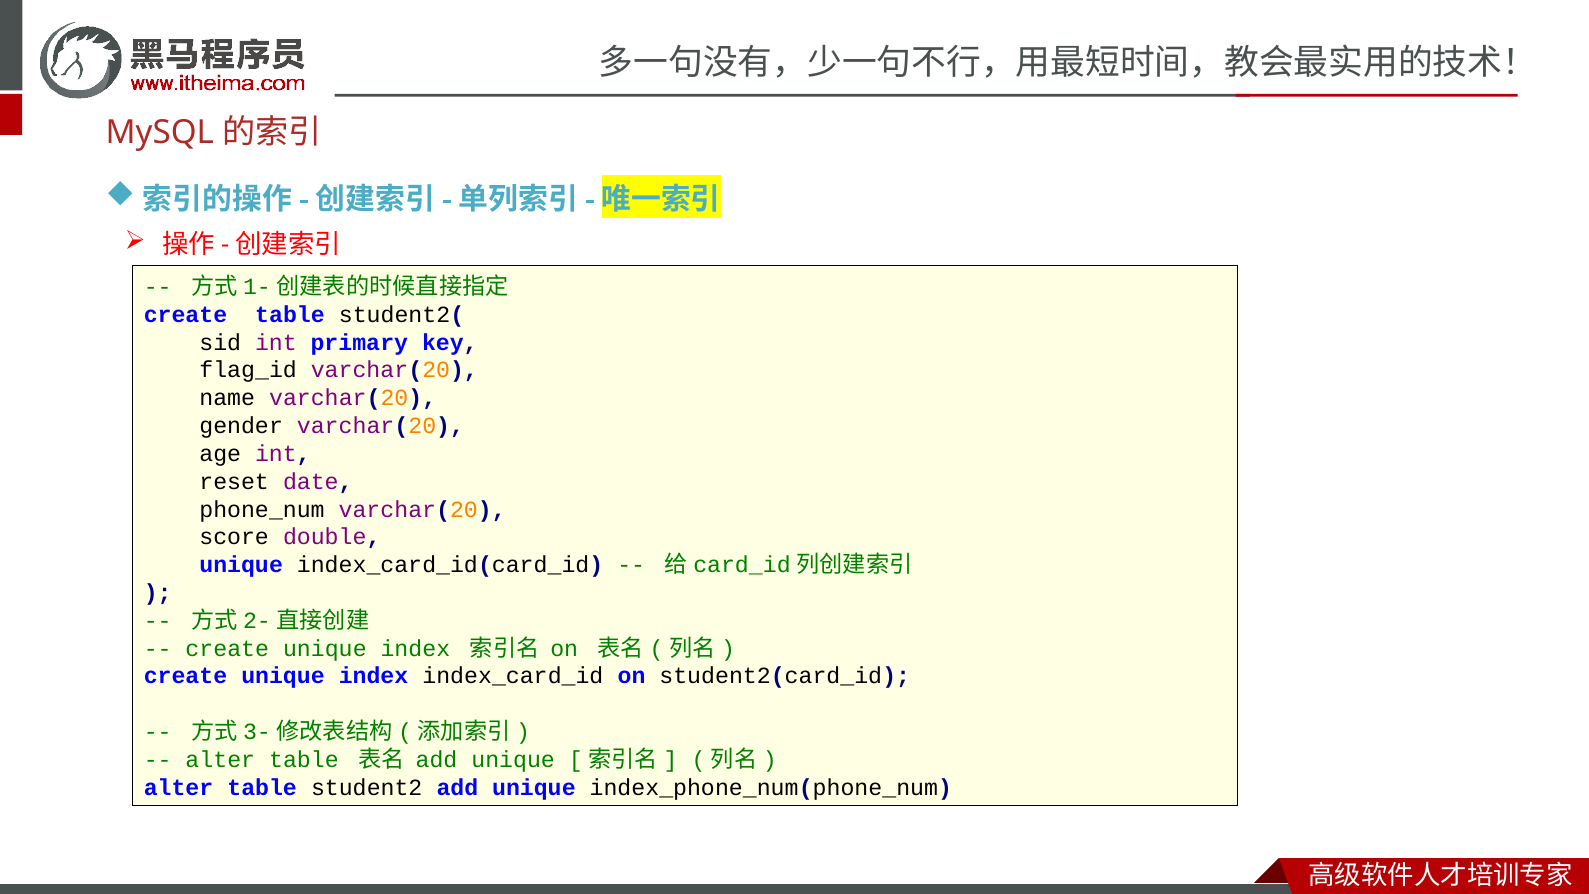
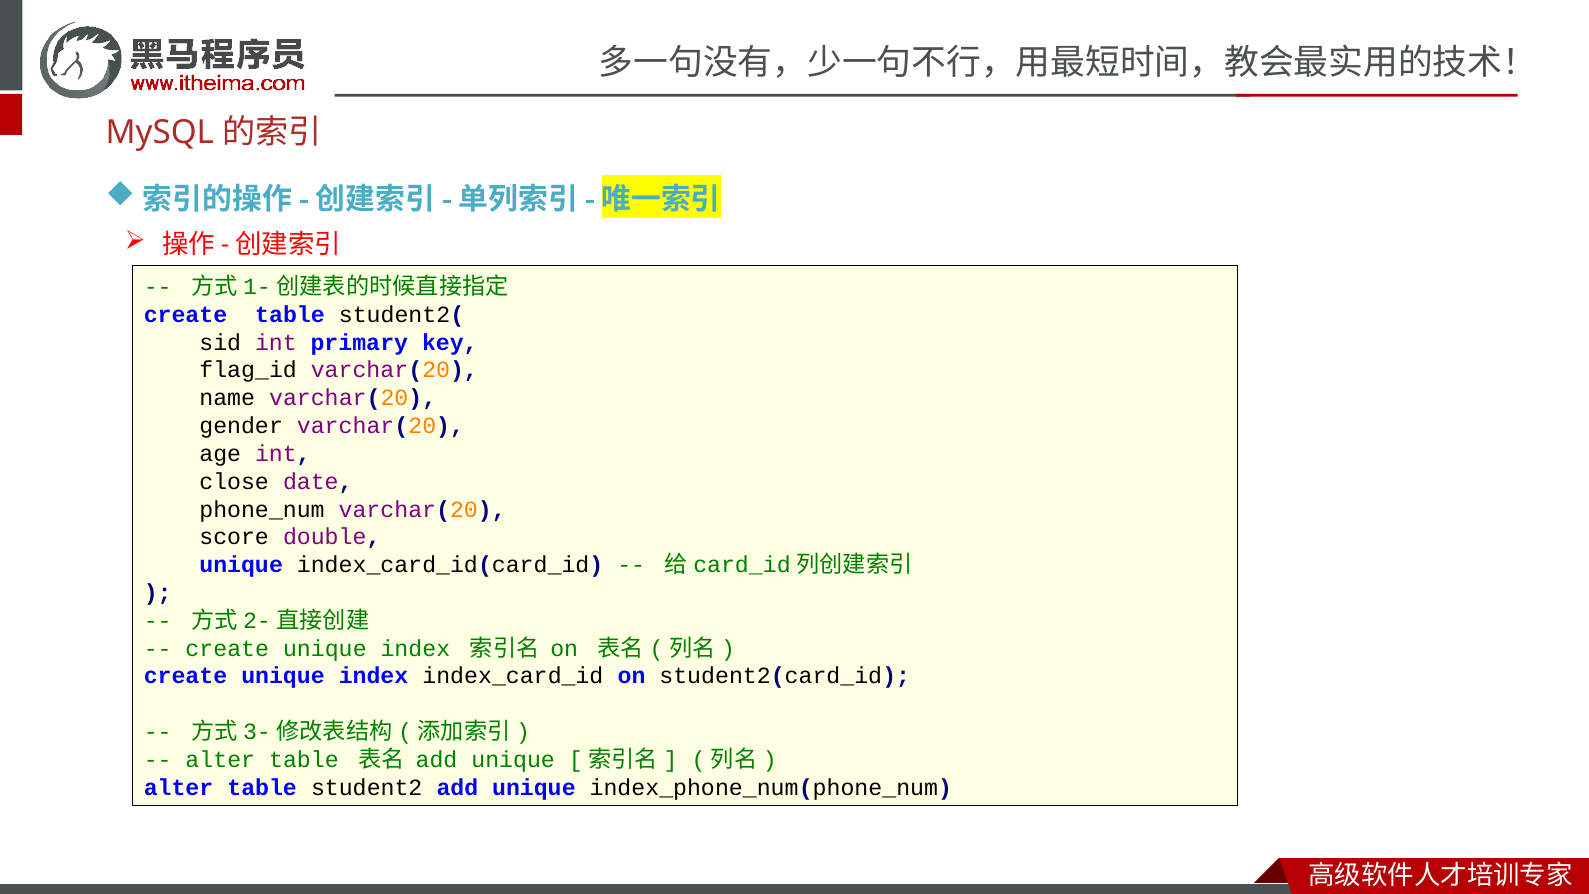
reset: reset -> close
